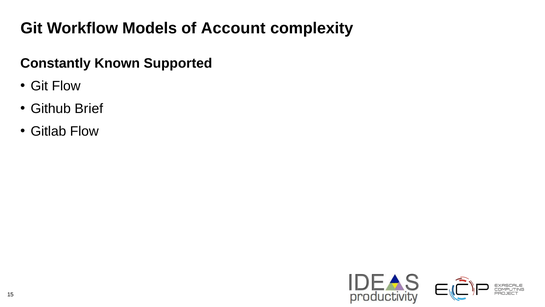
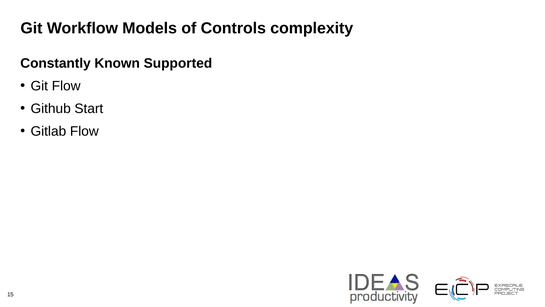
Account: Account -> Controls
Brief: Brief -> Start
